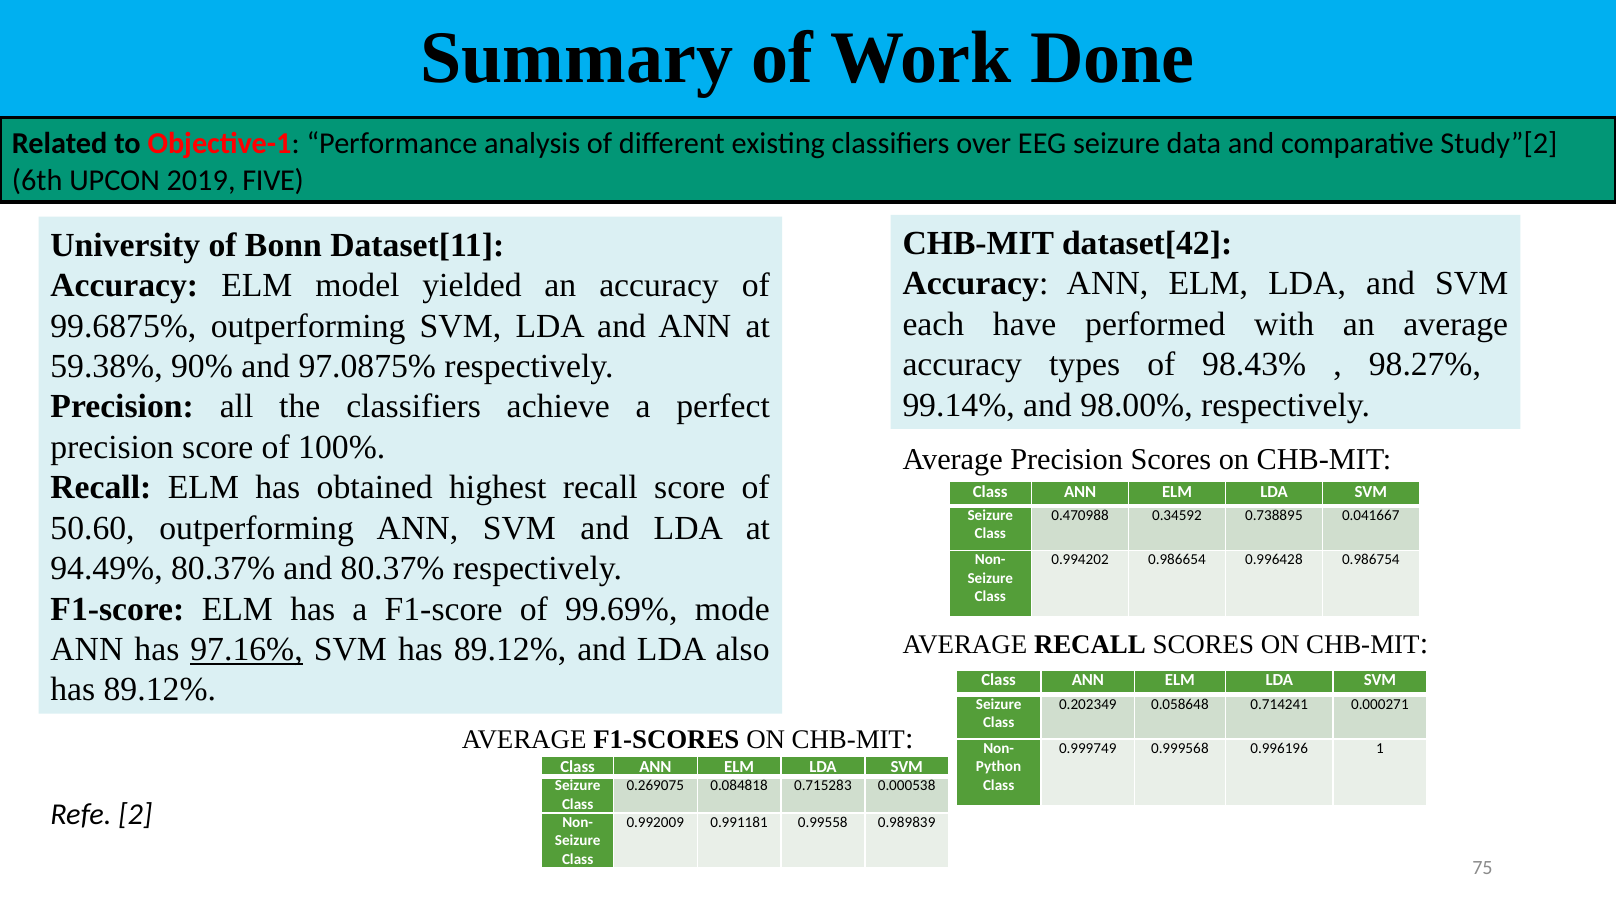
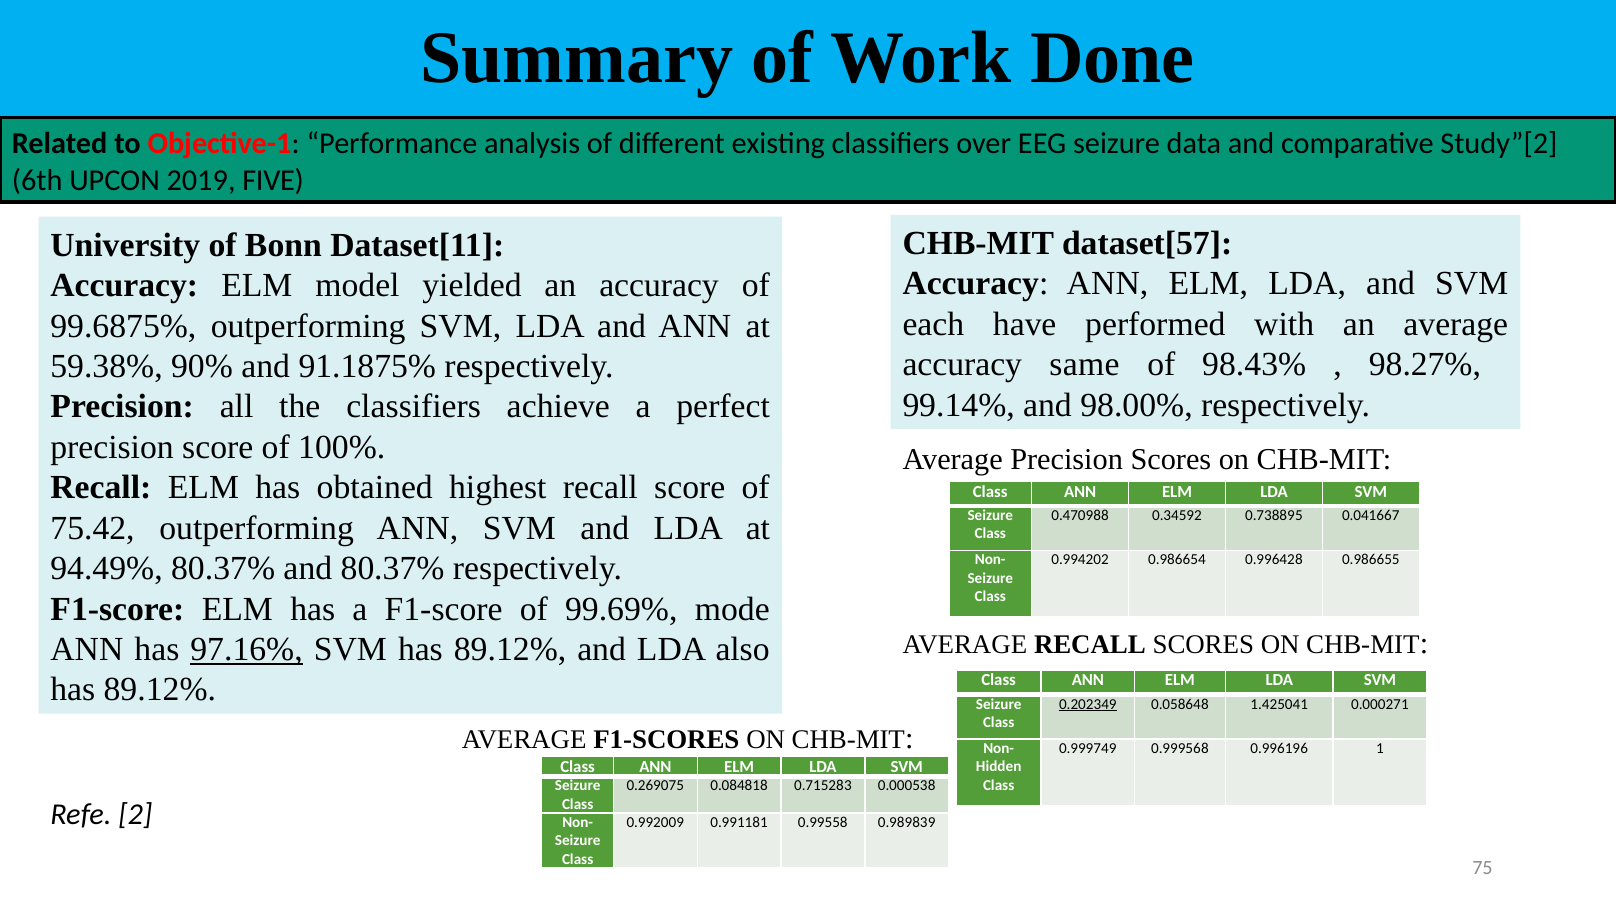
dataset[42: dataset[42 -> dataset[57
types: types -> same
97.0875%: 97.0875% -> 91.1875%
50.60: 50.60 -> 75.42
0.986754: 0.986754 -> 0.986655
0.202349 underline: none -> present
0.714241: 0.714241 -> 1.425041
Python: Python -> Hidden
